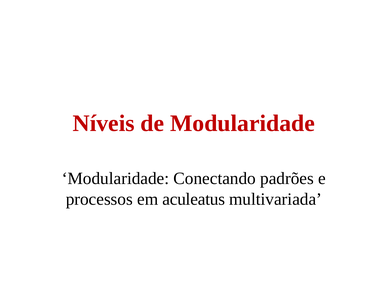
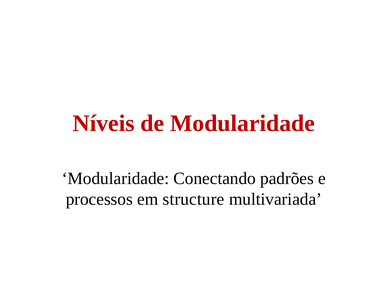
aculeatus: aculeatus -> structure
